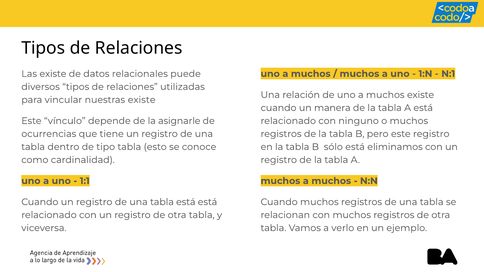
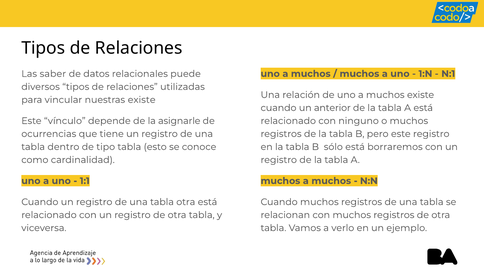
Las existe: existe -> saber
manera: manera -> anterior
eliminamos: eliminamos -> borraremos
tabla está: está -> otra
